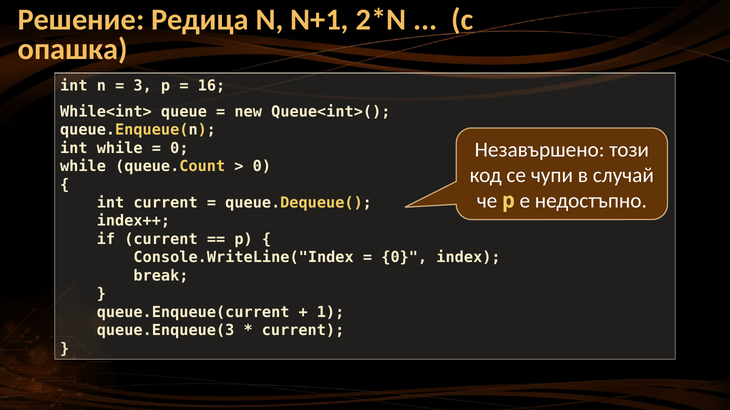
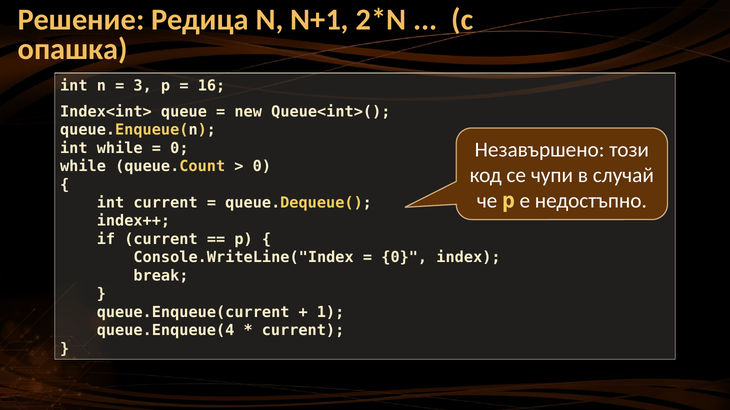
While<int>: While<int> -> Index<int>
queue.Enqueue(3: queue.Enqueue(3 -> queue.Enqueue(4
